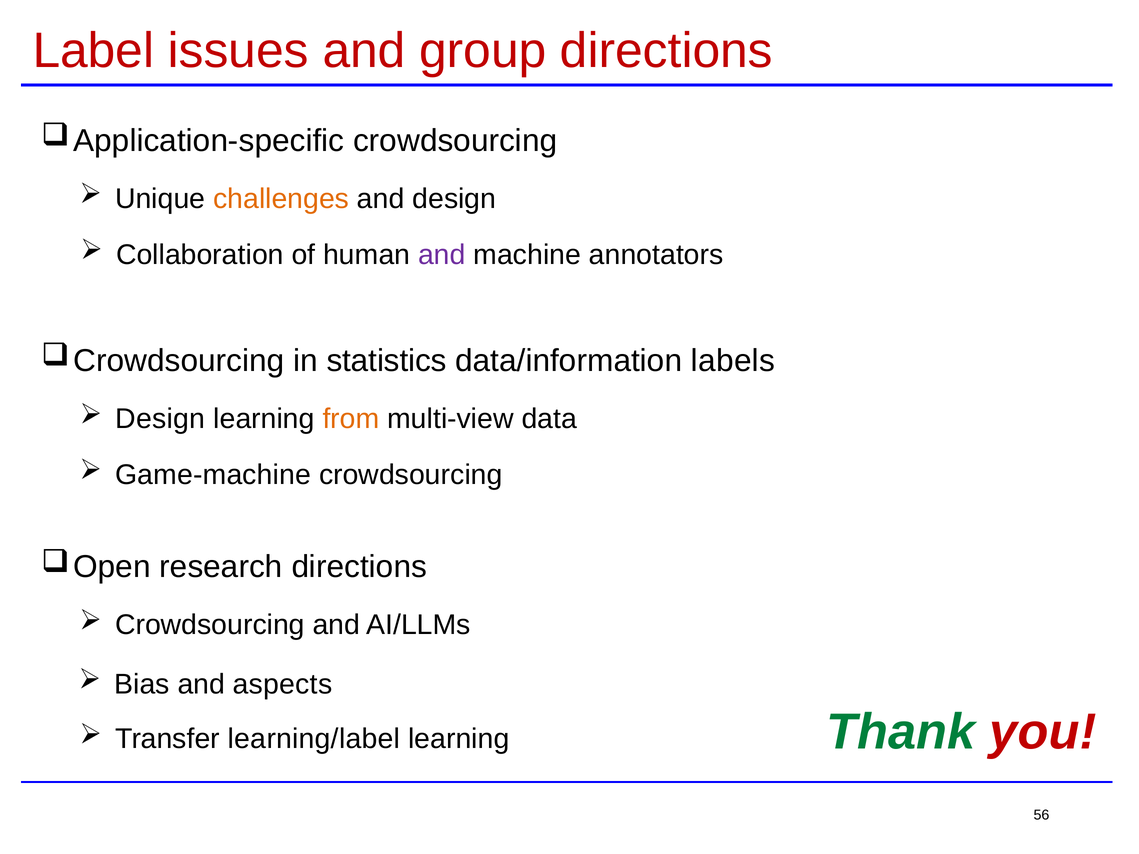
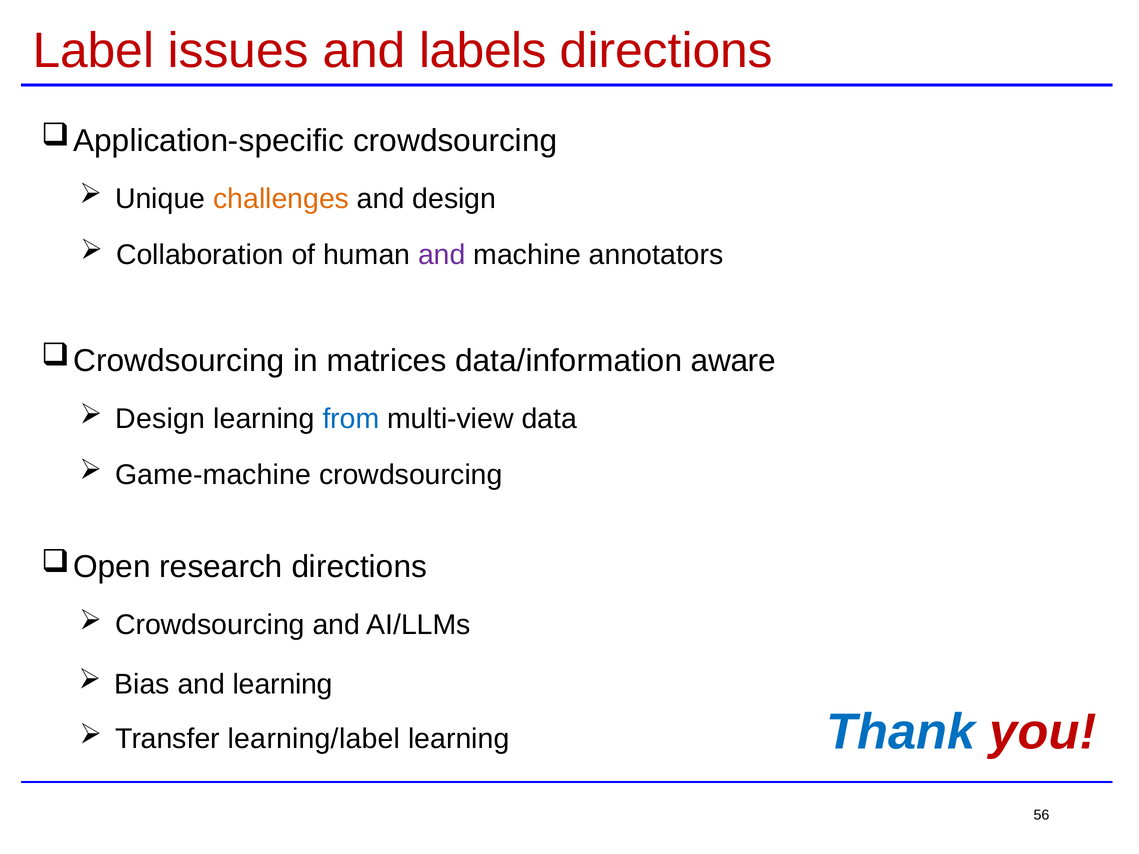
group: group -> labels
statistics: statistics -> matrices
labels: labels -> aware
from colour: orange -> blue
and aspects: aspects -> learning
Thank colour: green -> blue
